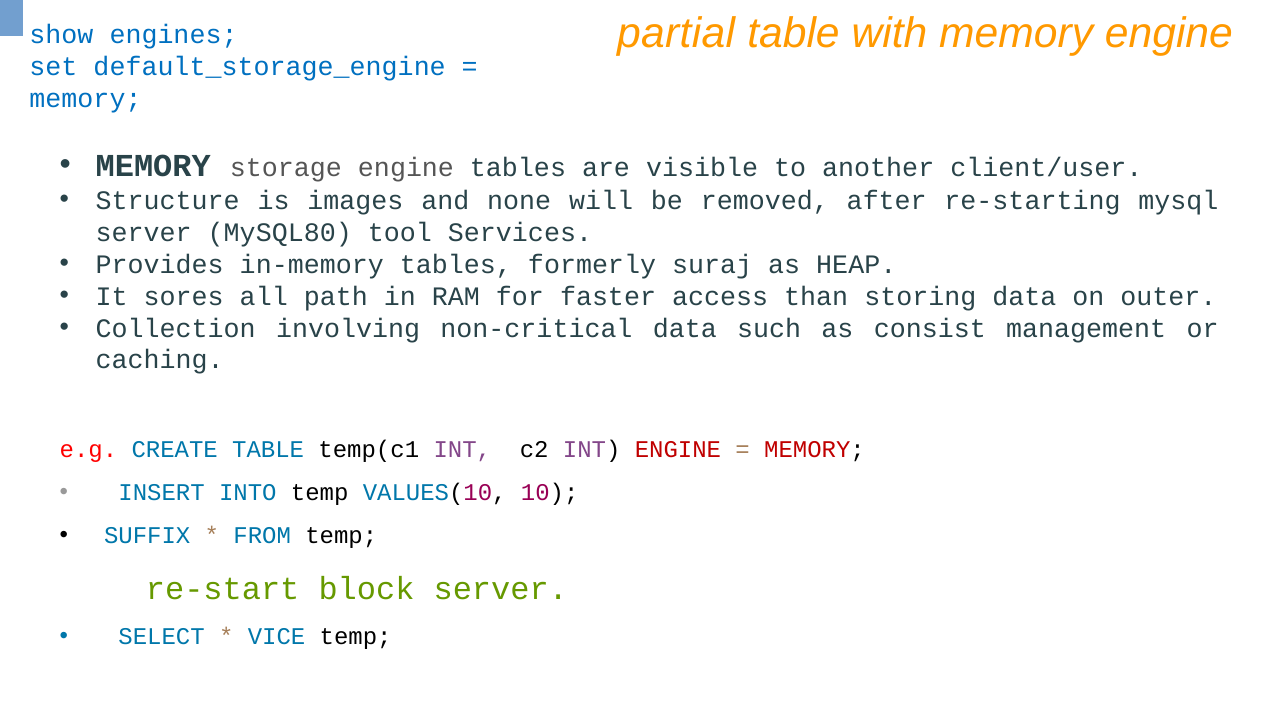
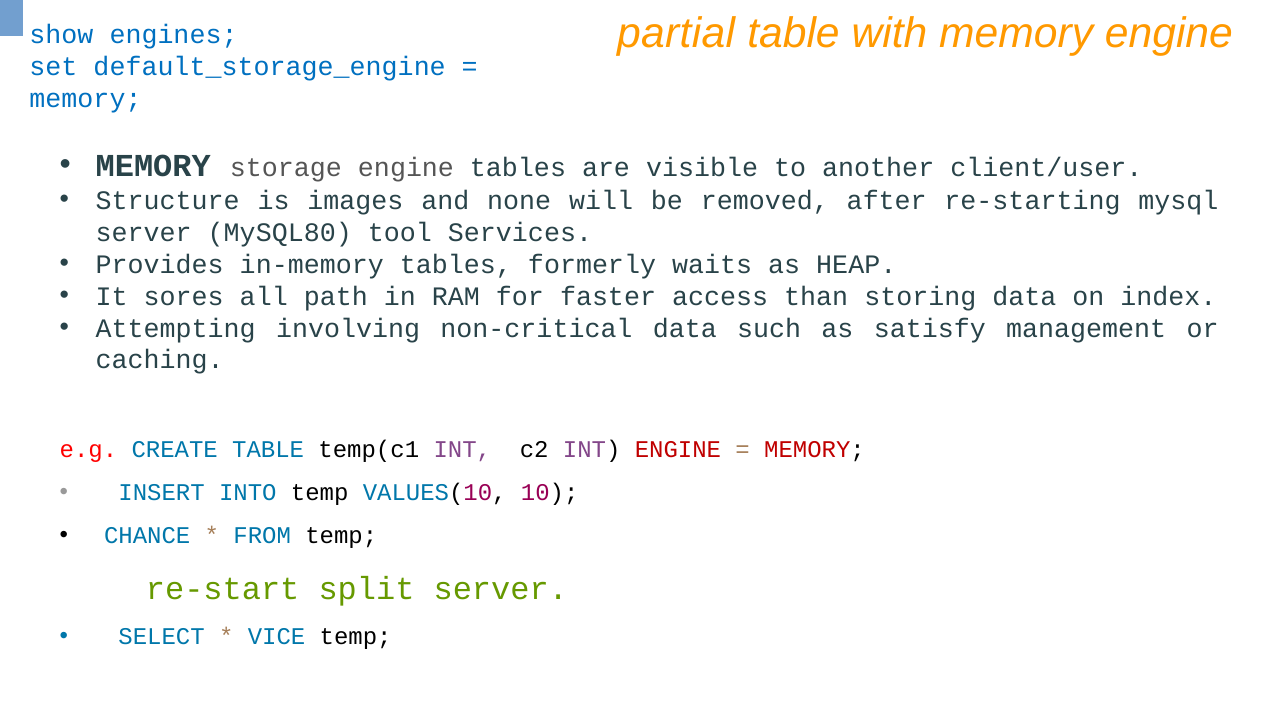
suraj: suraj -> waits
outer: outer -> index
Collection: Collection -> Attempting
consist: consist -> satisfy
SUFFIX: SUFFIX -> CHANCE
block: block -> split
